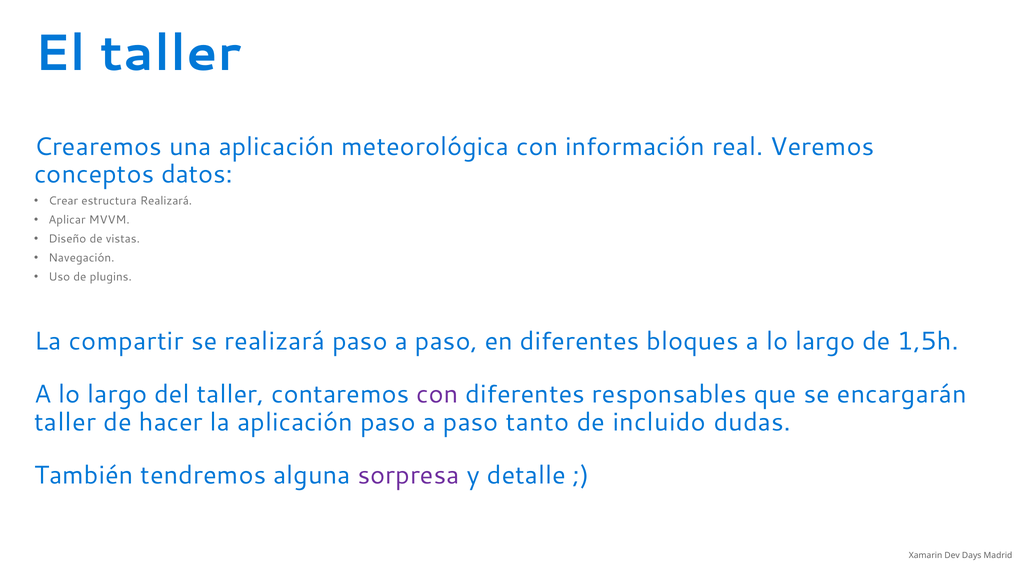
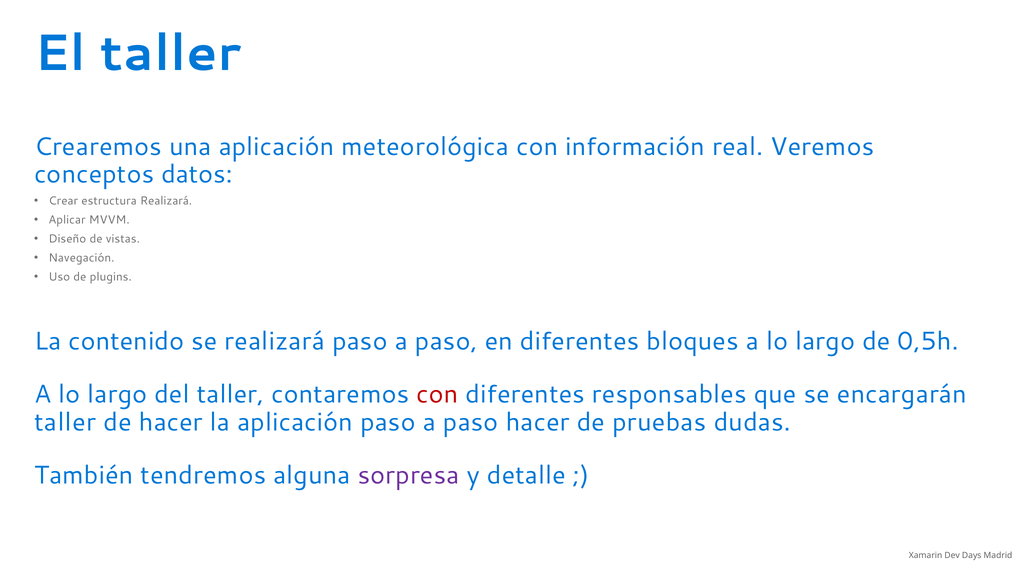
compartir: compartir -> contenido
1,5h: 1,5h -> 0,5h
con at (437, 394) colour: purple -> red
paso tanto: tanto -> hacer
incluido: incluido -> pruebas
